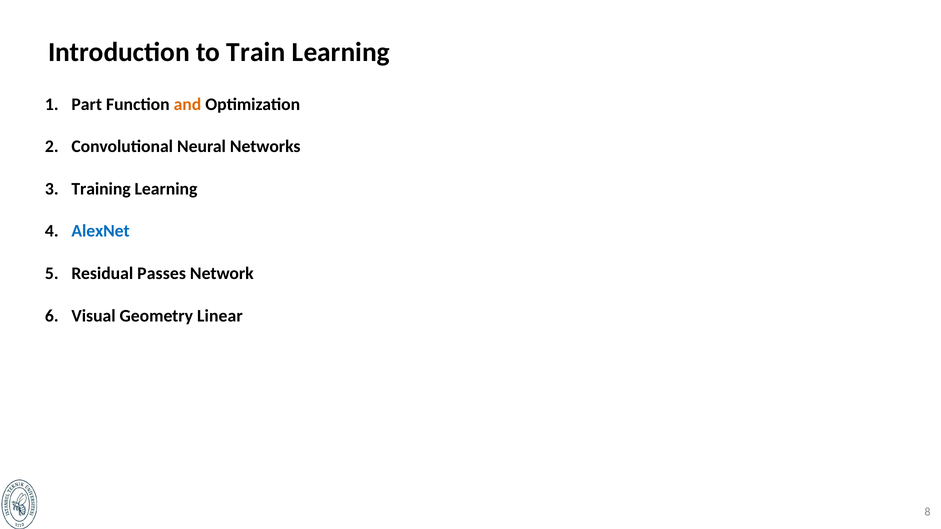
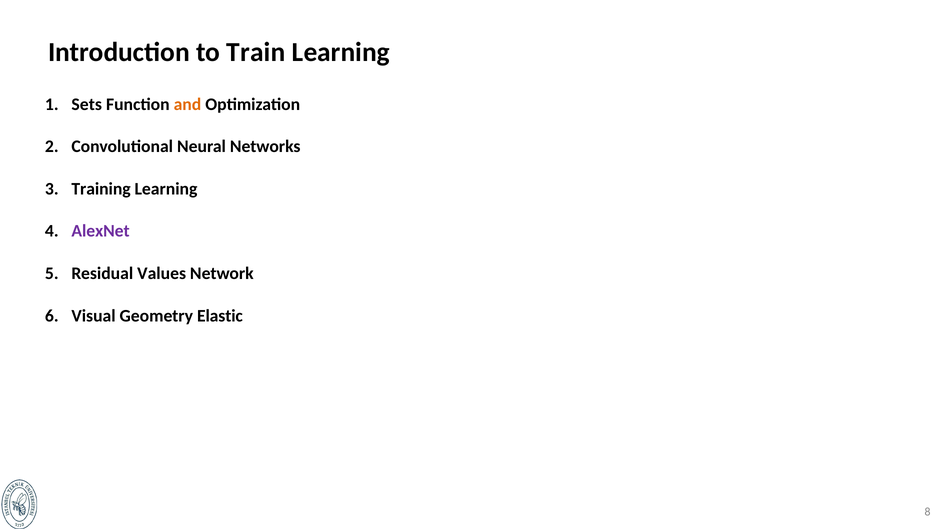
Part: Part -> Sets
AlexNet colour: blue -> purple
Passes: Passes -> Values
Linear: Linear -> Elastic
